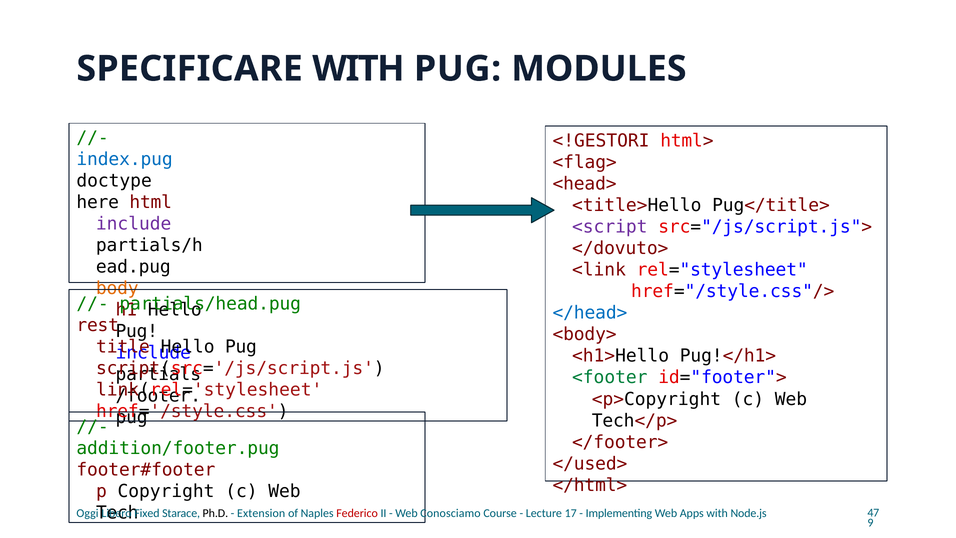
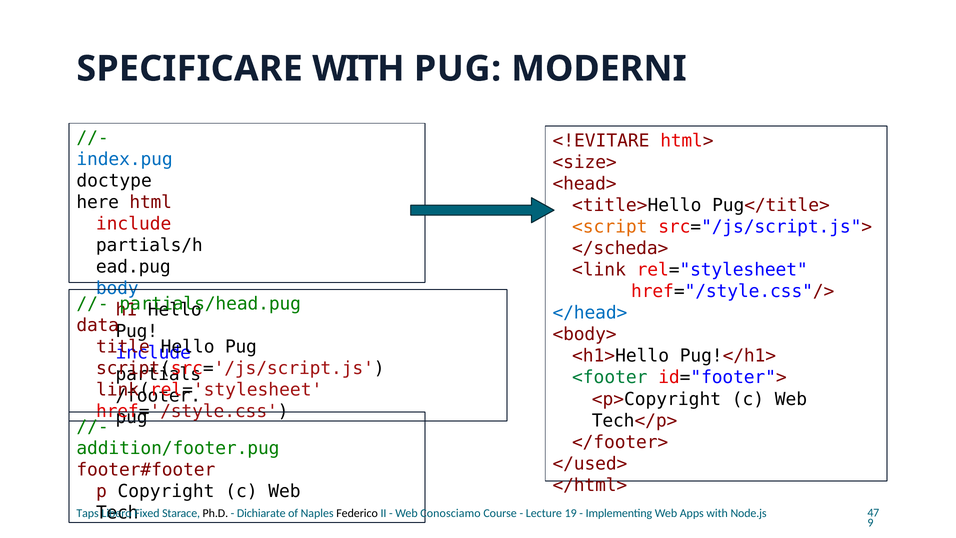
MODULES: MODULES -> MODERNI
<!GESTORI: <!GESTORI -> <!EVITARE
<flag>: <flag> -> <size>
include at (134, 224) colour: purple -> red
<script colour: purple -> orange
</dovuto>: </dovuto> -> </scheda>
body colour: orange -> blue
rest: rest -> data
Oggi: Oggi -> Taps
Extension: Extension -> Dichiarate
Federico colour: red -> black
17: 17 -> 19
